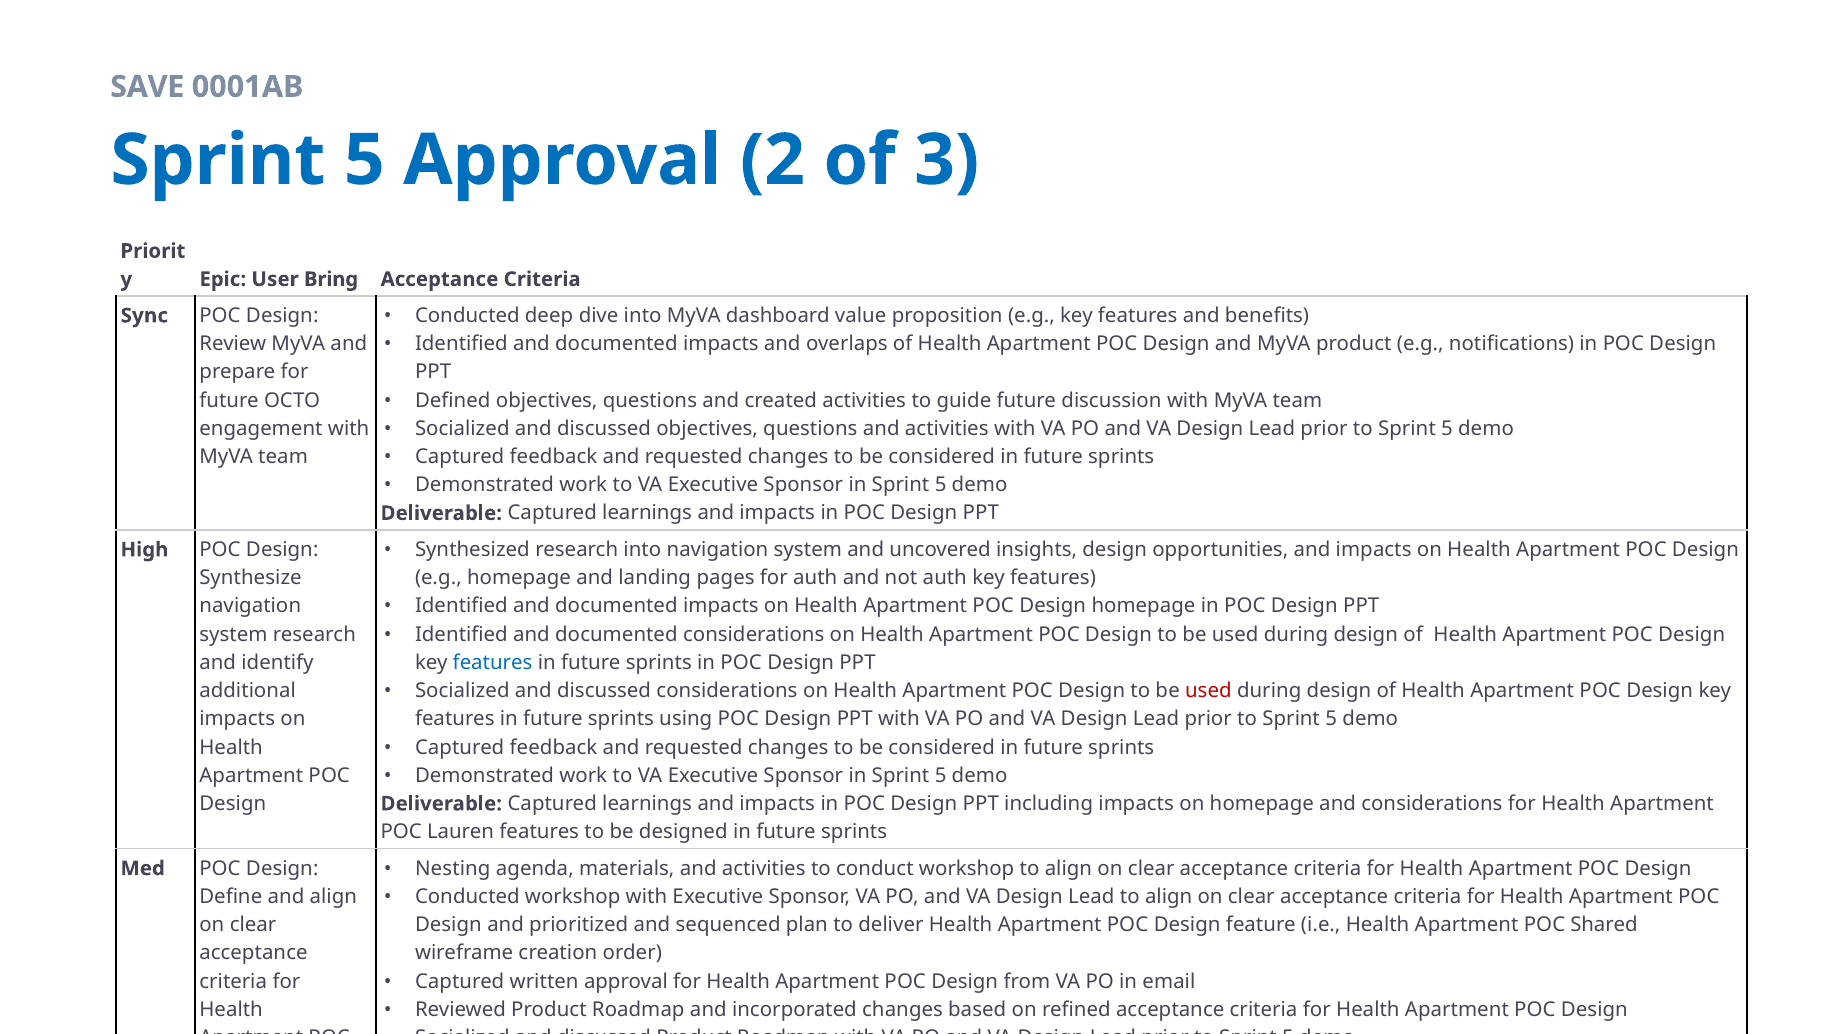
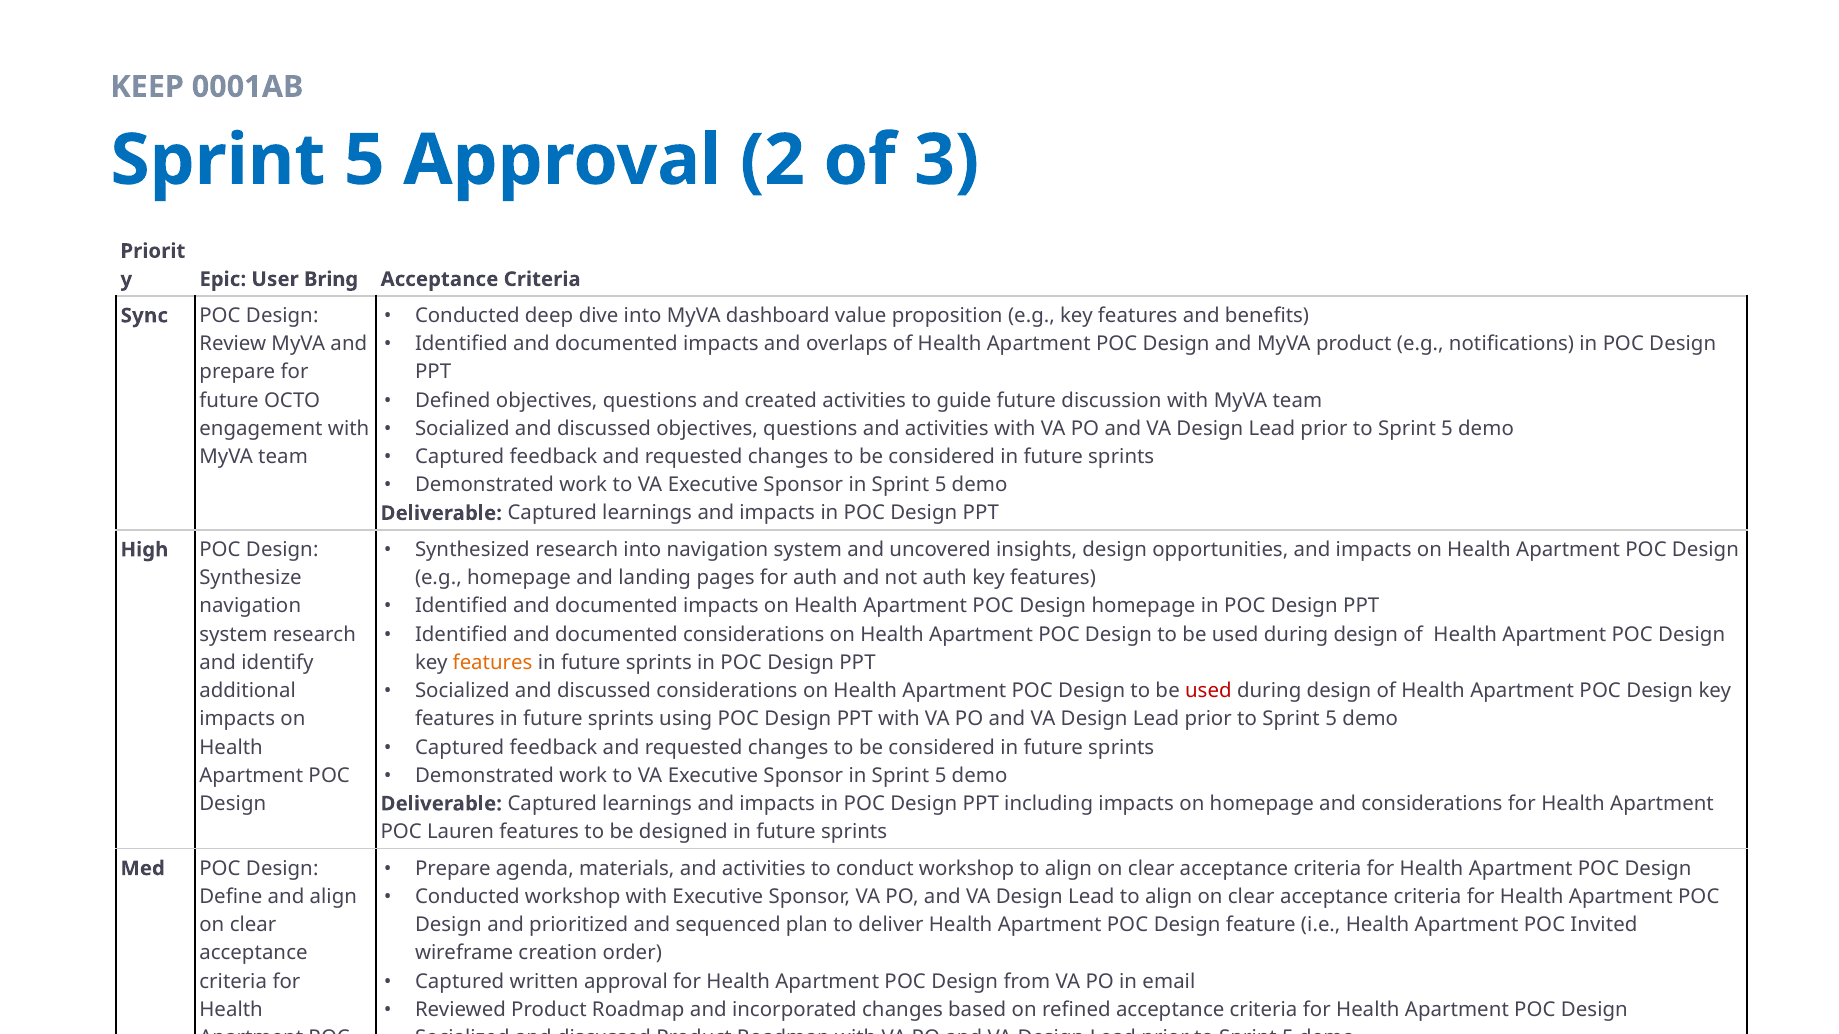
SAVE: SAVE -> KEEP
features at (493, 663) colour: blue -> orange
Nesting at (453, 869): Nesting -> Prepare
Shared: Shared -> Invited
